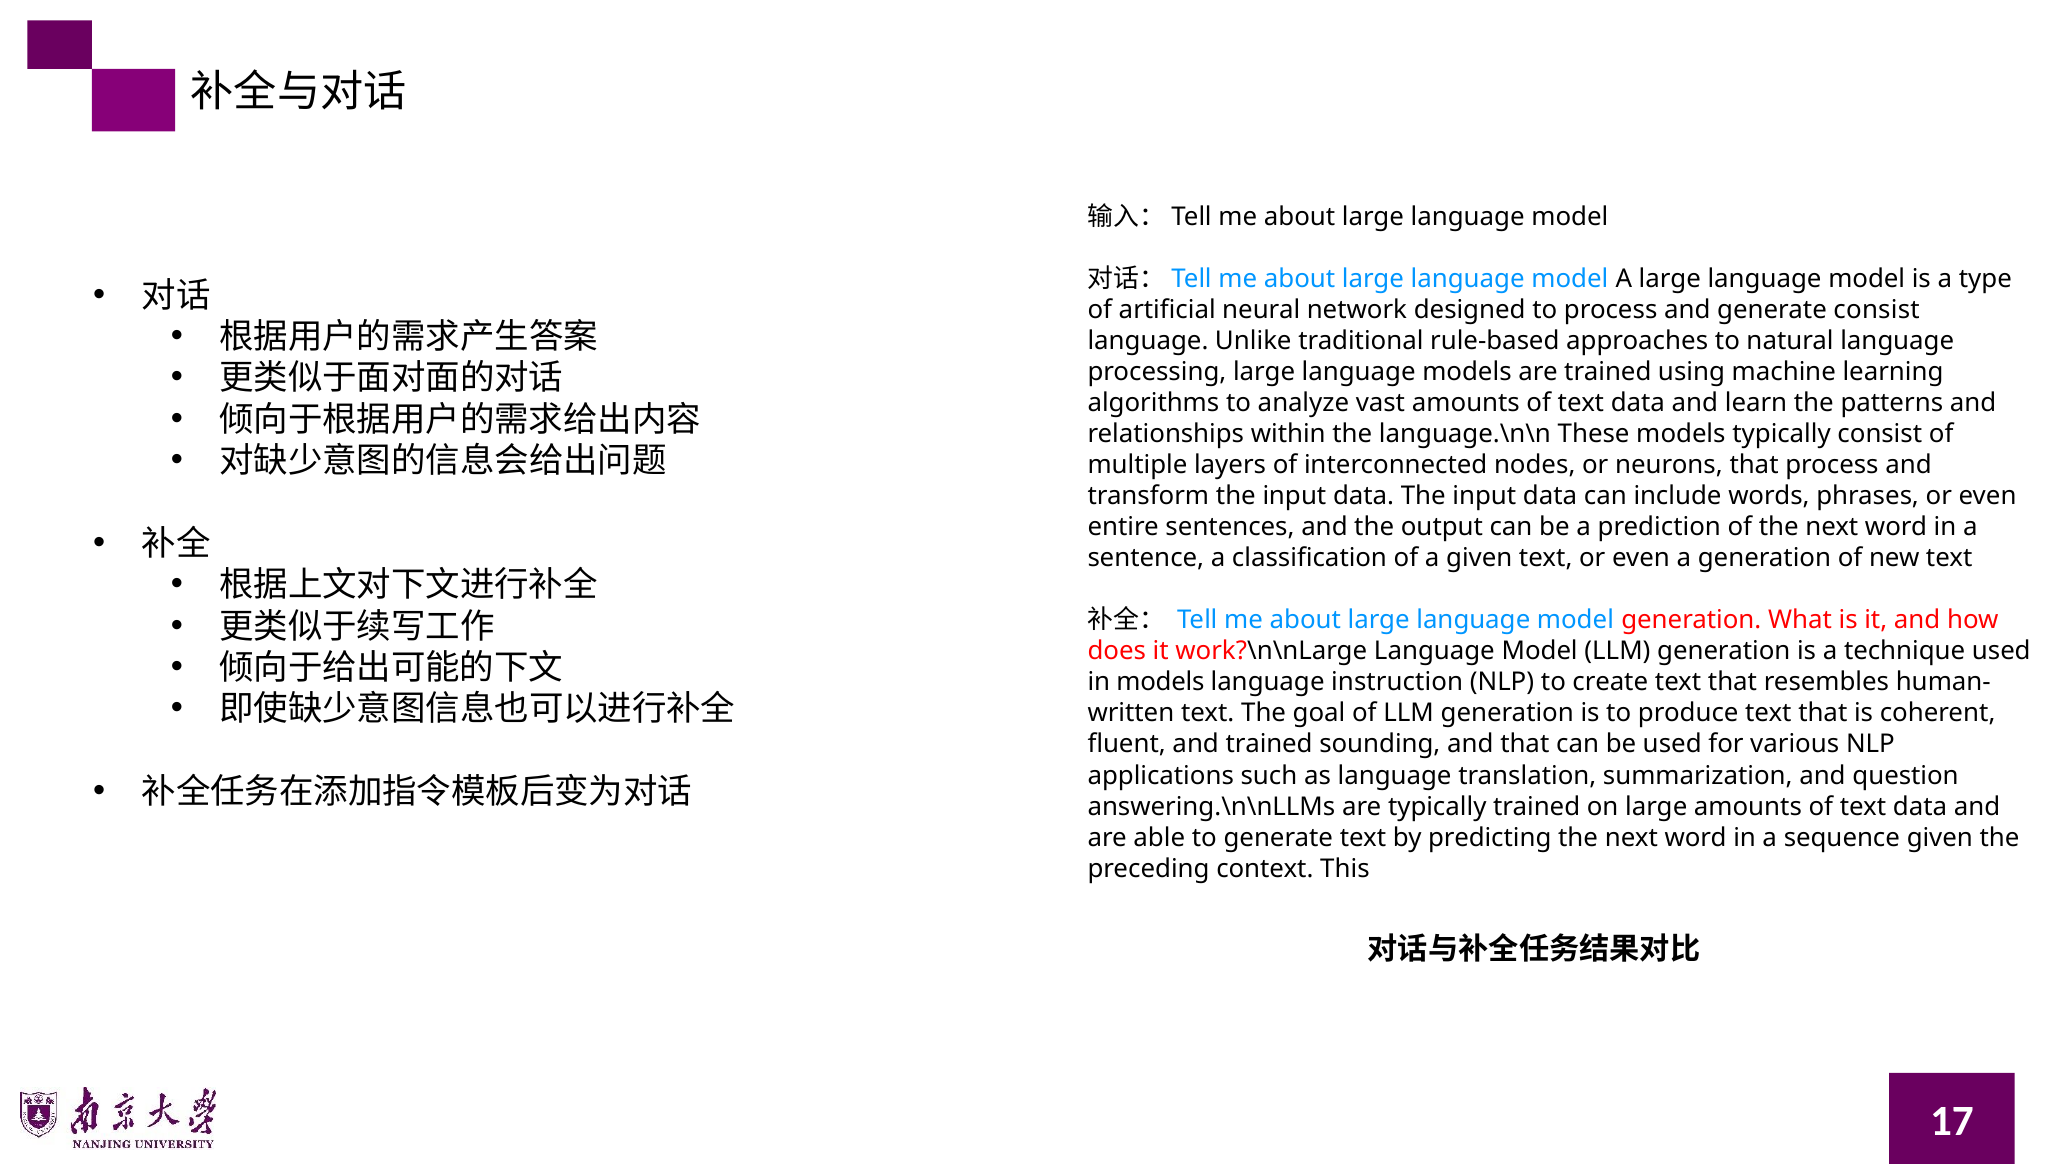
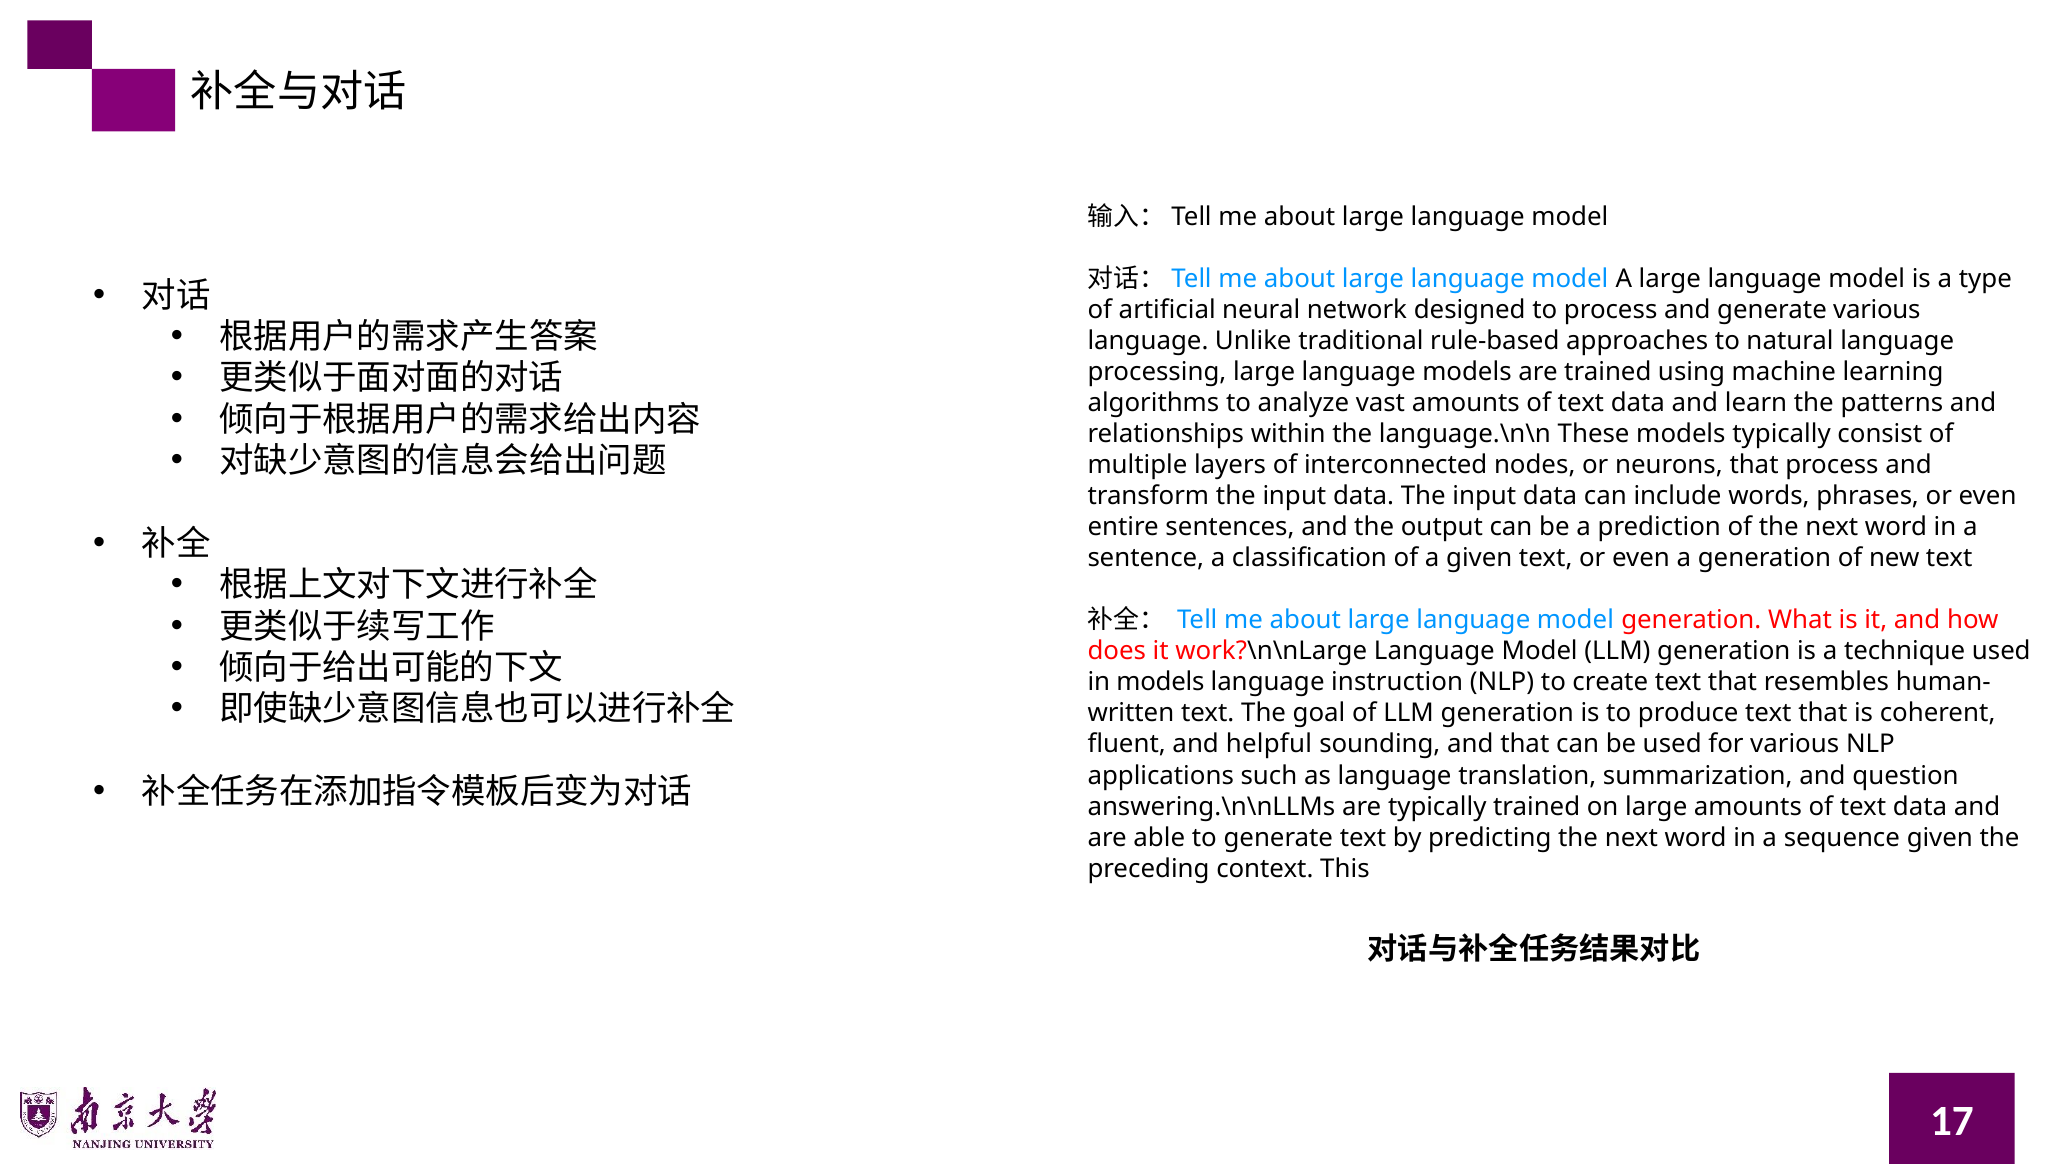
generate consist: consist -> various
and trained: trained -> helpful
